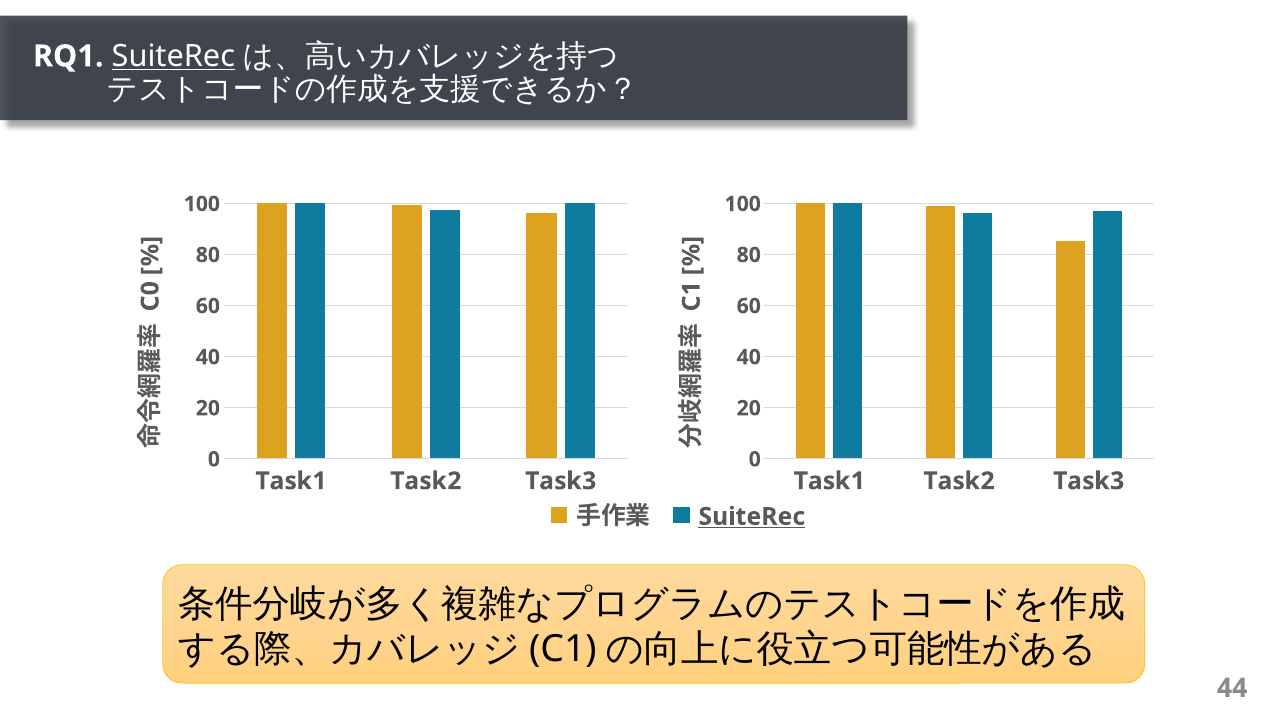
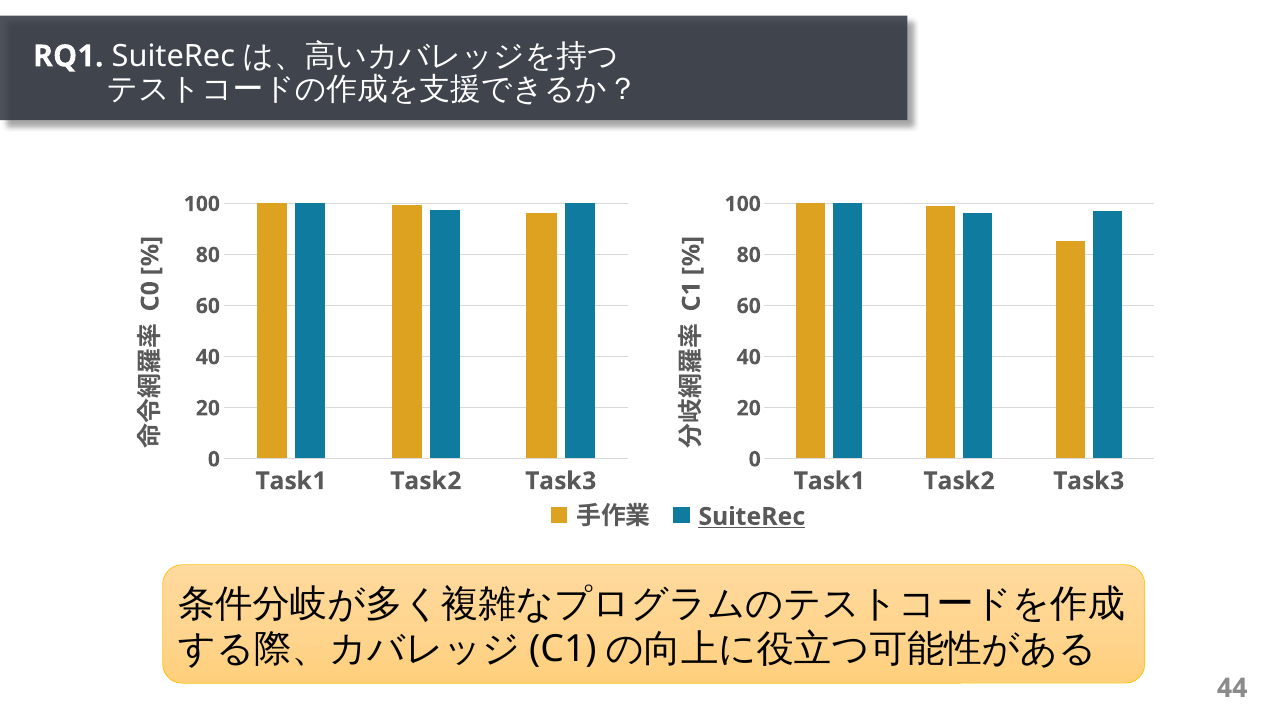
SuiteRec at (173, 56) underline: present -> none
